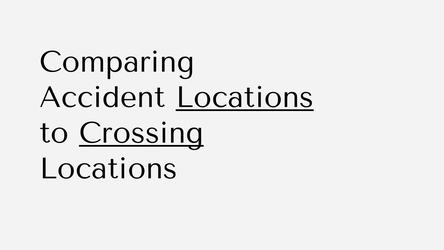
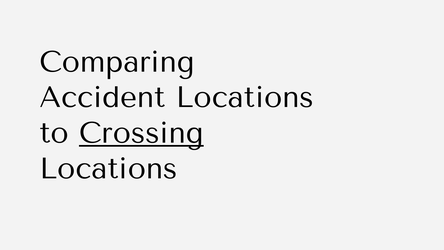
Locations at (245, 97) underline: present -> none
